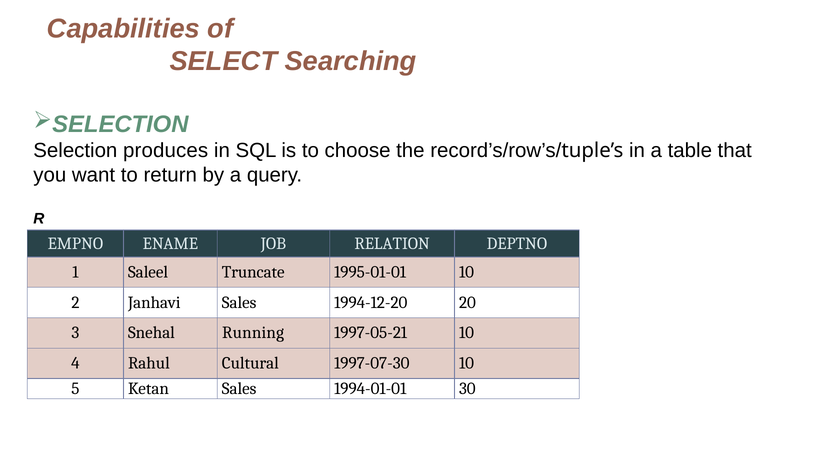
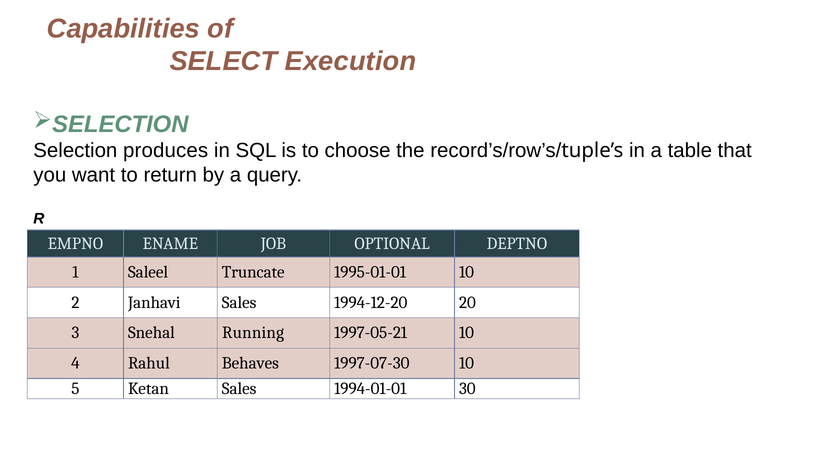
Searching: Searching -> Execution
RELATION: RELATION -> OPTIONAL
Cultural: Cultural -> Behaves
